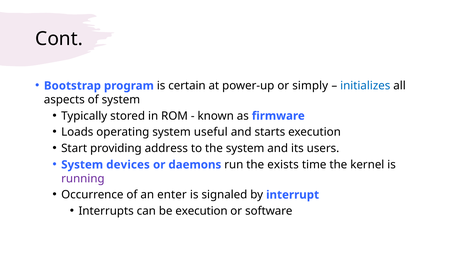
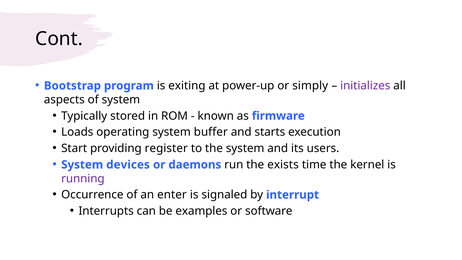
certain: certain -> exiting
initializes colour: blue -> purple
useful: useful -> buffer
address: address -> register
be execution: execution -> examples
